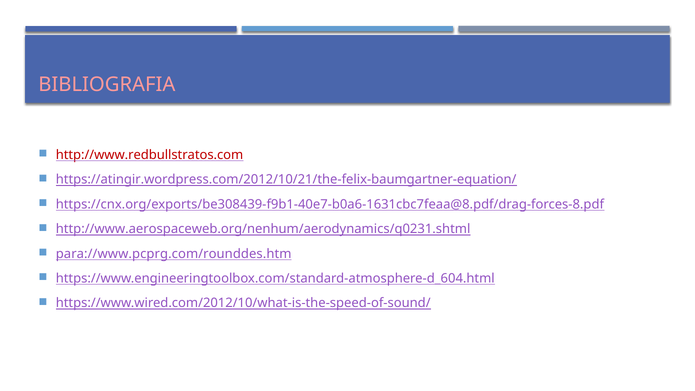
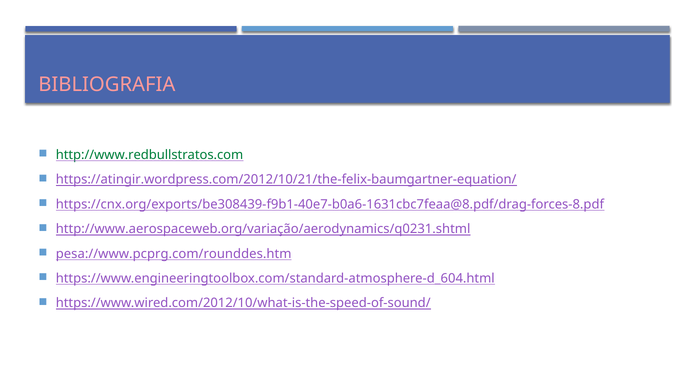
http://www.redbullstratos.com colour: red -> green
http://www.aerospaceweb.org/nenhum/aerodynamics/q0231.shtml: http://www.aerospaceweb.org/nenhum/aerodynamics/q0231.shtml -> http://www.aerospaceweb.org/variação/aerodynamics/q0231.shtml
para://www.pcprg.com/rounddes.htm: para://www.pcprg.com/rounddes.htm -> pesa://www.pcprg.com/rounddes.htm
